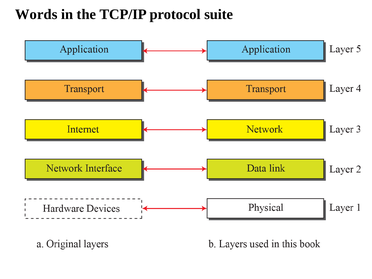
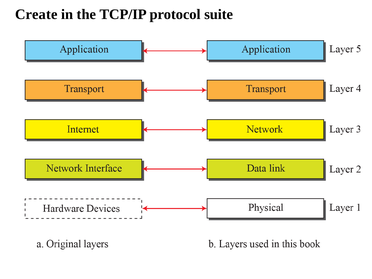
Words: Words -> Create
